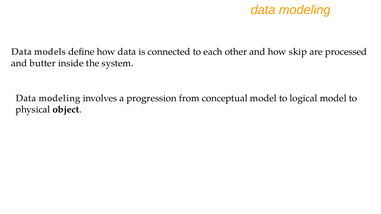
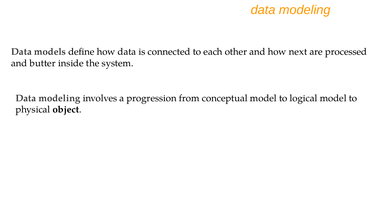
skip: skip -> next
